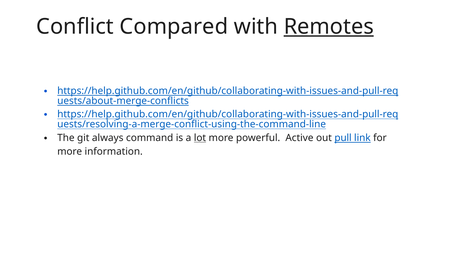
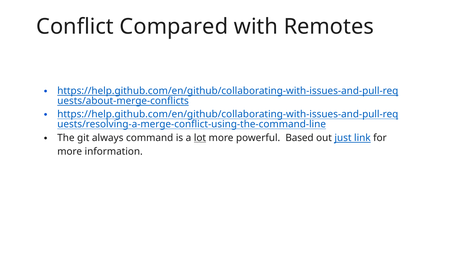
Remotes underline: present -> none
Active: Active -> Based
pull: pull -> just
